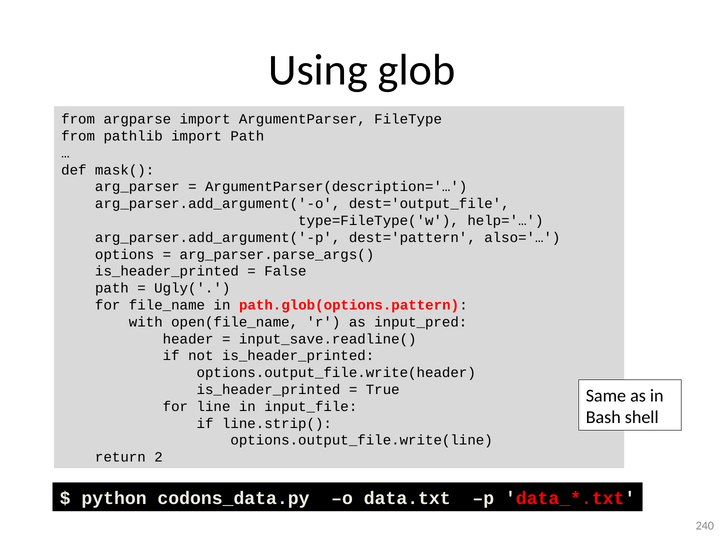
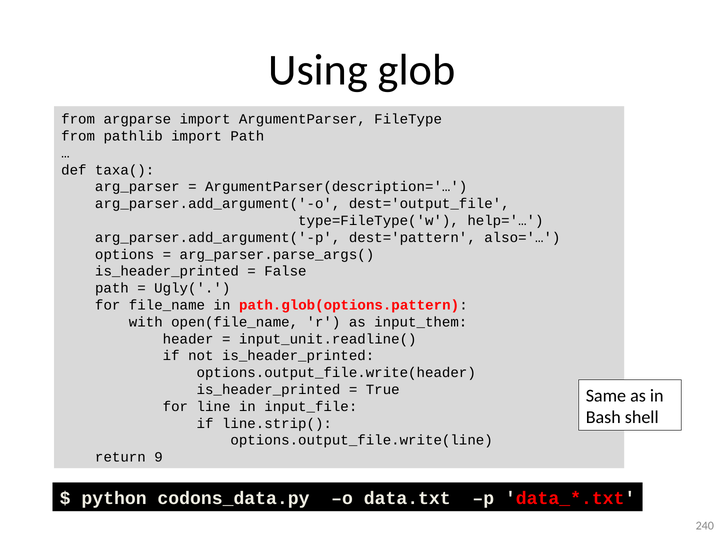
mask(: mask( -> taxa(
input_pred: input_pred -> input_them
input_save.readline(: input_save.readline( -> input_unit.readline(
2: 2 -> 9
